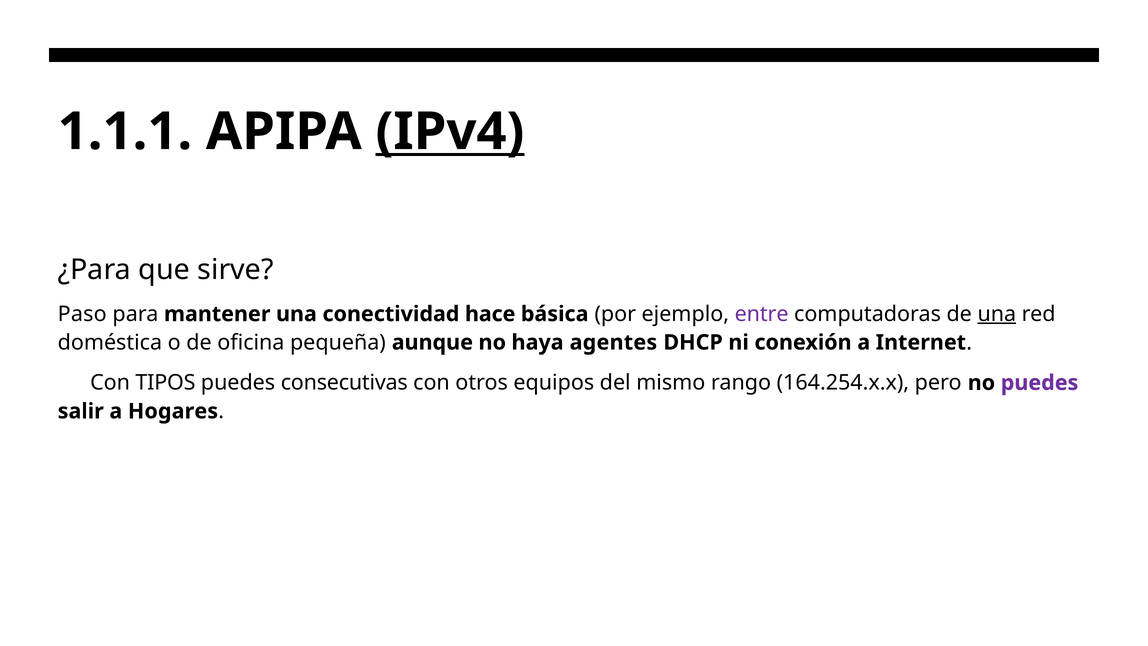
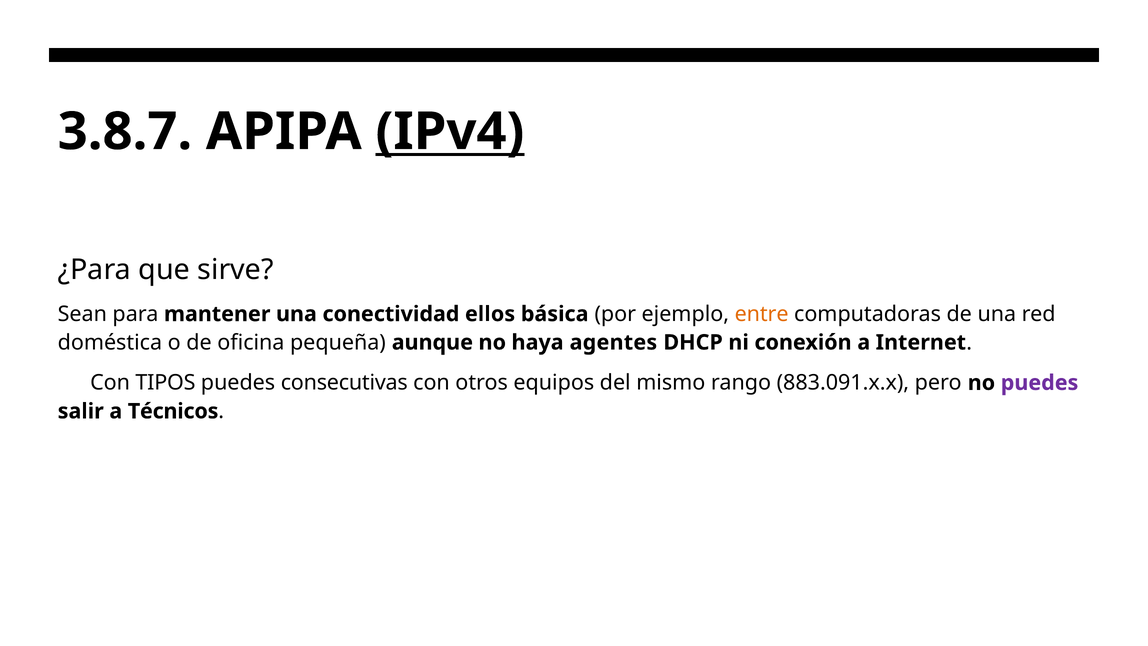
1.1.1: 1.1.1 -> 3.8.7
Paso: Paso -> Sean
hace: hace -> ellos
entre colour: purple -> orange
una at (997, 314) underline: present -> none
164.254.x.x: 164.254.x.x -> 883.091.x.x
Hogares: Hogares -> Técnicos
